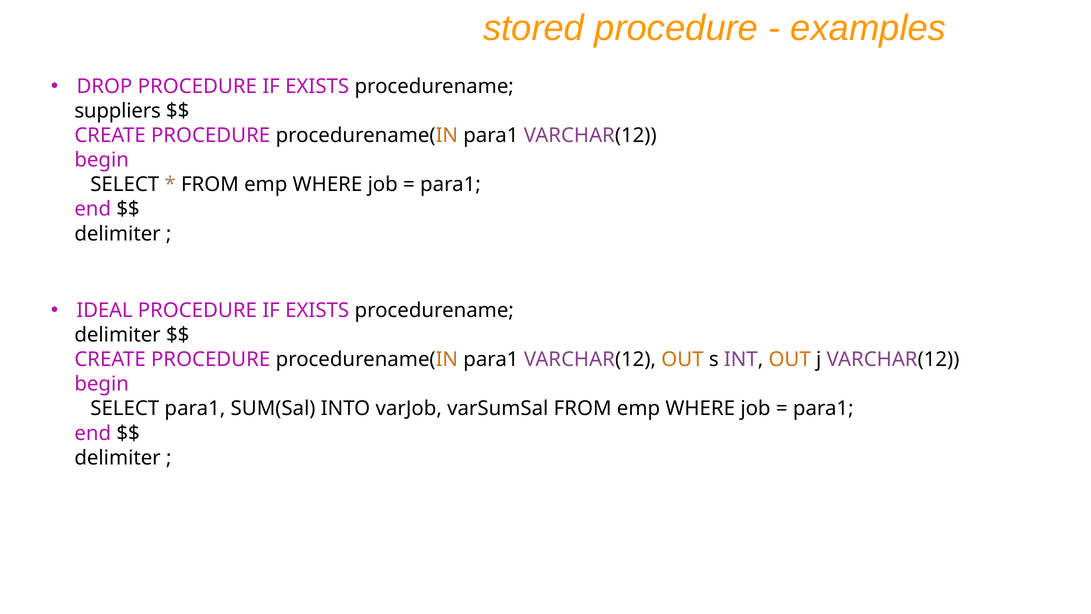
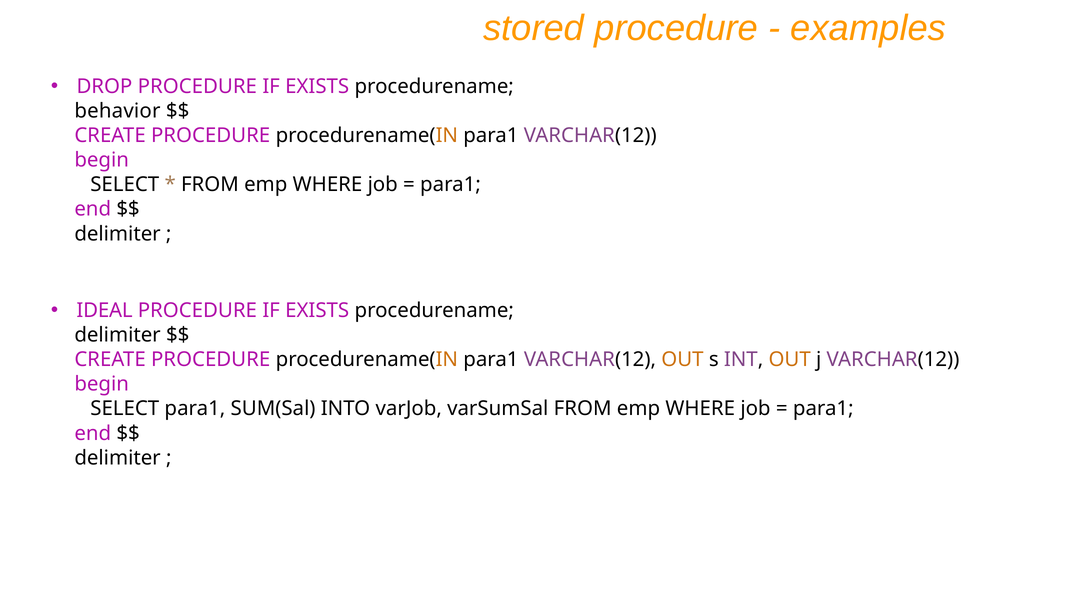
suppliers: suppliers -> behavior
